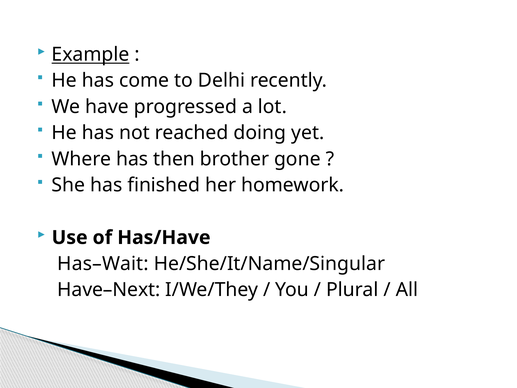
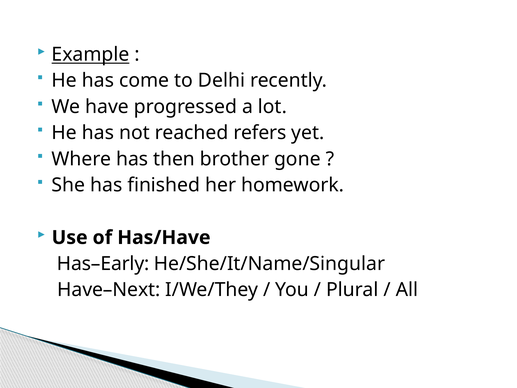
doing: doing -> refers
Has–Wait: Has–Wait -> Has–Early
